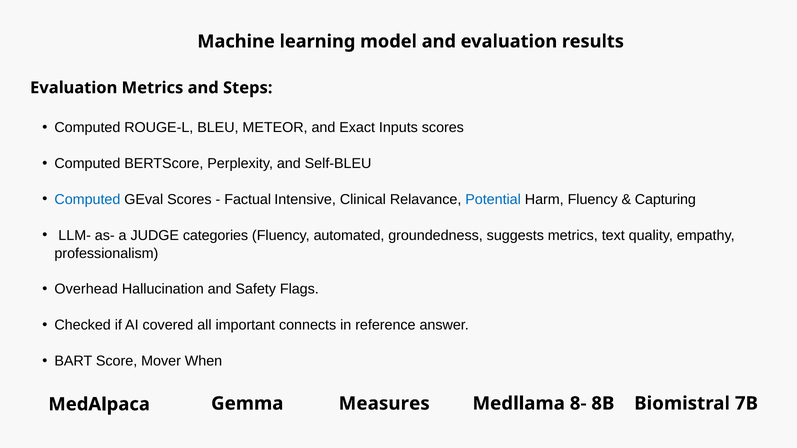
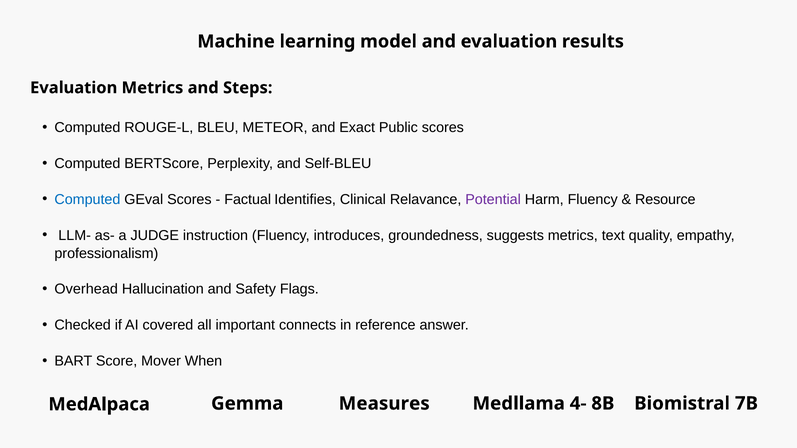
Inputs: Inputs -> Public
Intensive: Intensive -> Identifies
Potential colour: blue -> purple
Capturing: Capturing -> Resource
categories: categories -> instruction
automated: automated -> introduces
8-: 8- -> 4-
